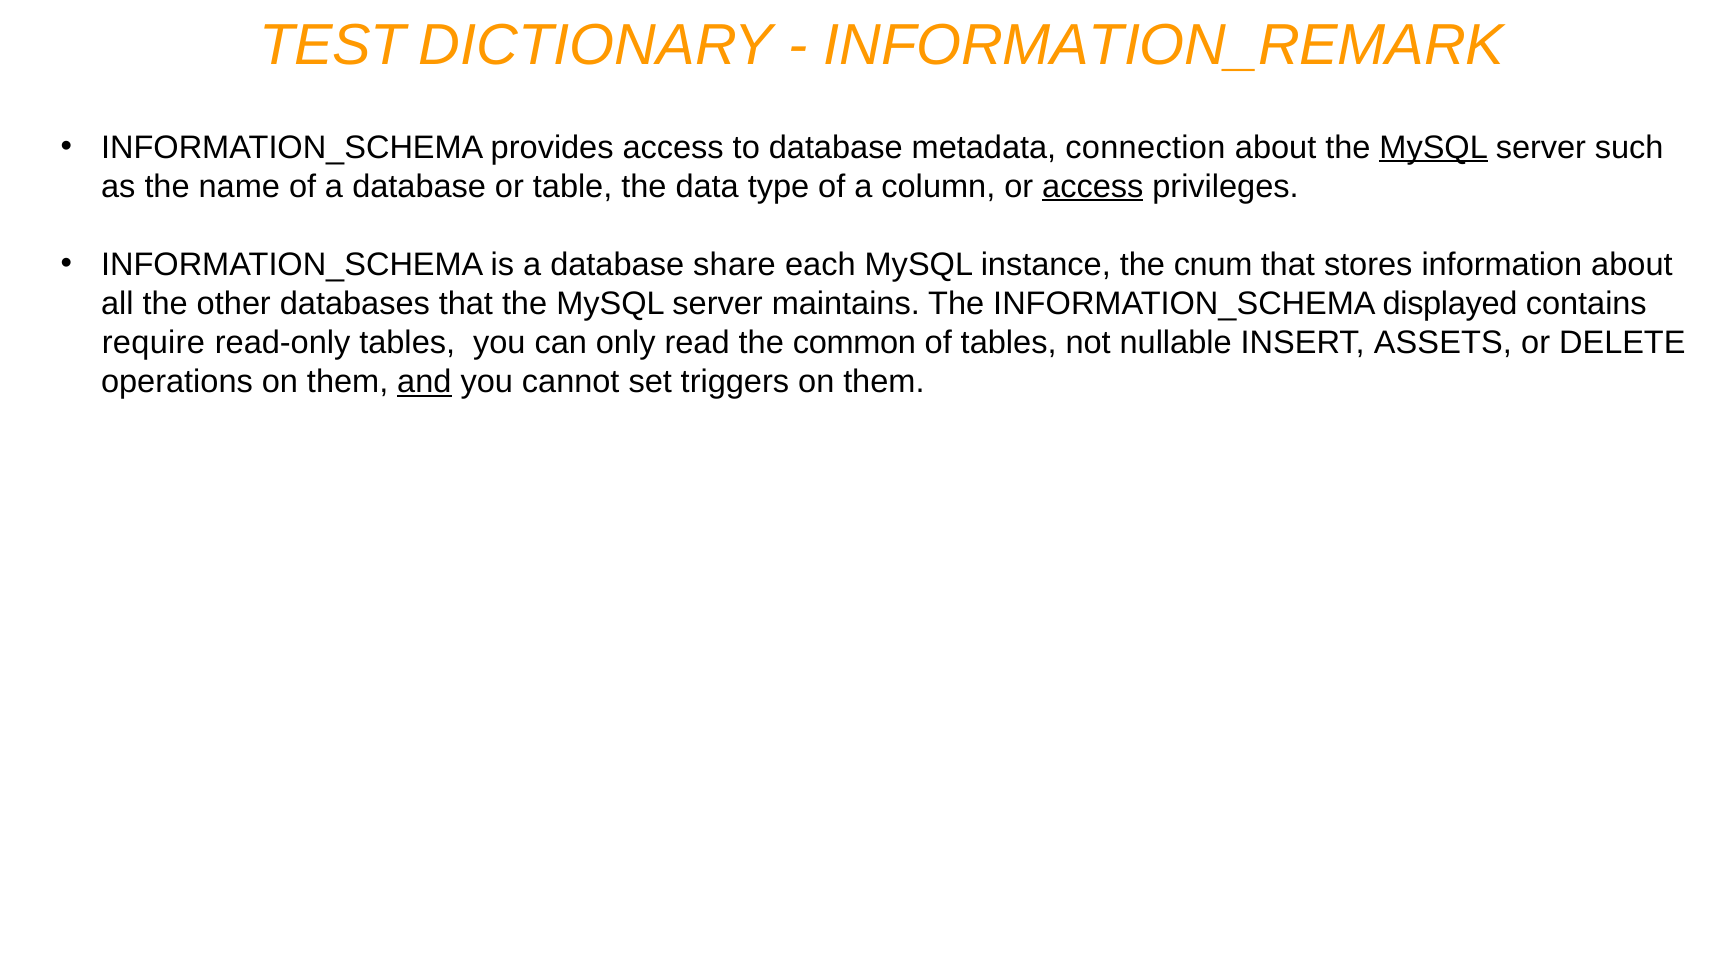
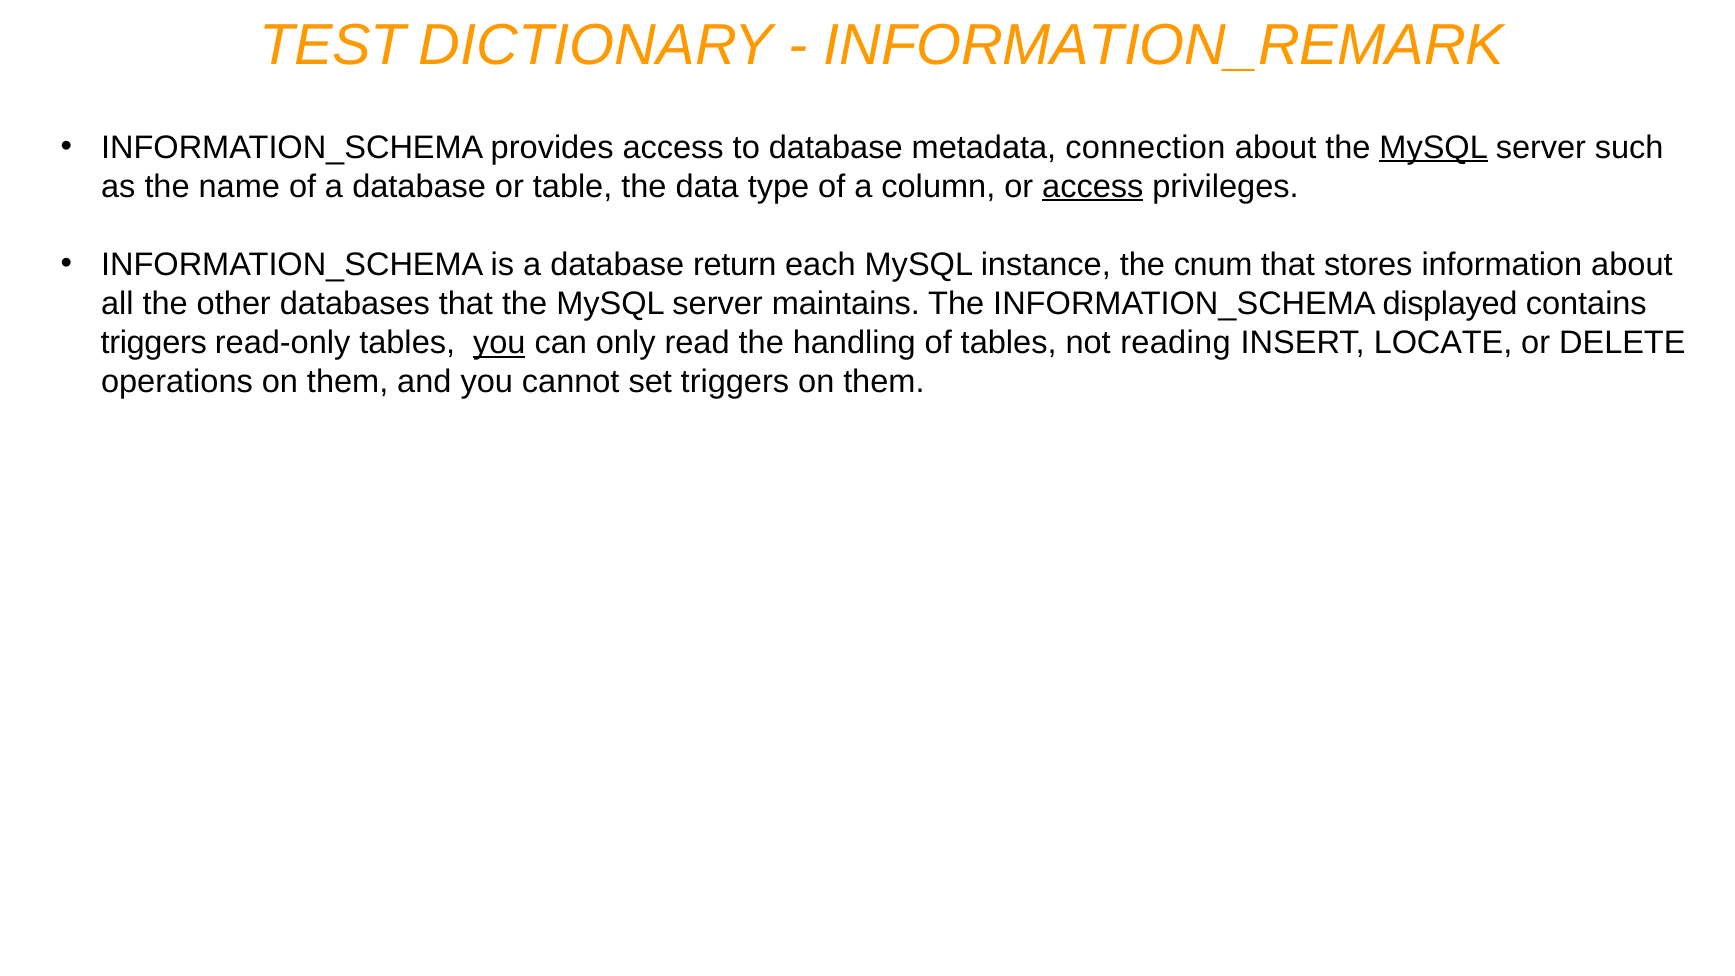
share: share -> return
require at (153, 343): require -> triggers
you at (499, 343) underline: none -> present
common: common -> handling
nullable: nullable -> reading
ASSETS: ASSETS -> LOCATE
and underline: present -> none
